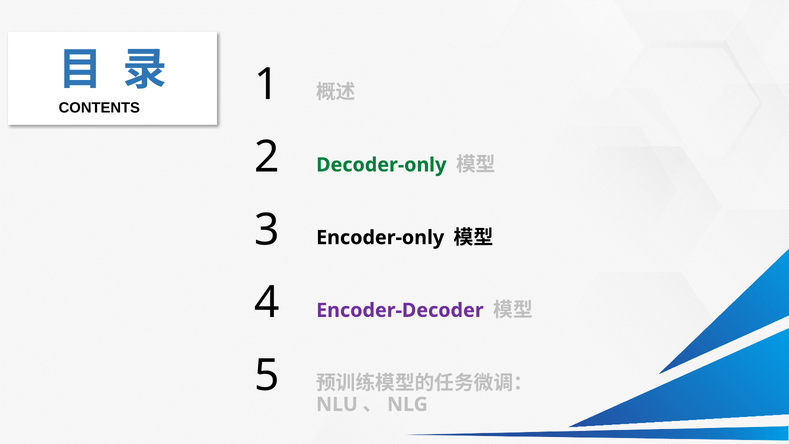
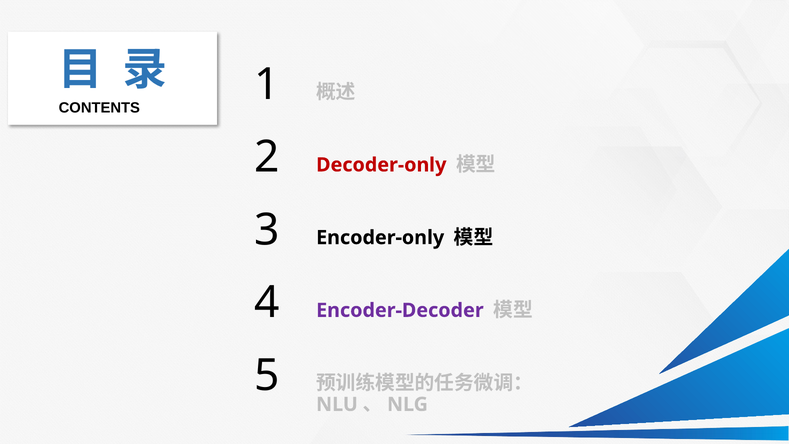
Decoder-only colour: green -> red
